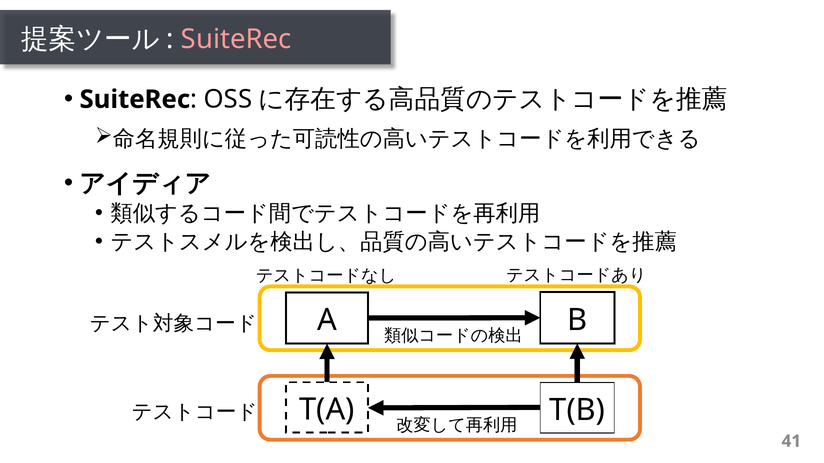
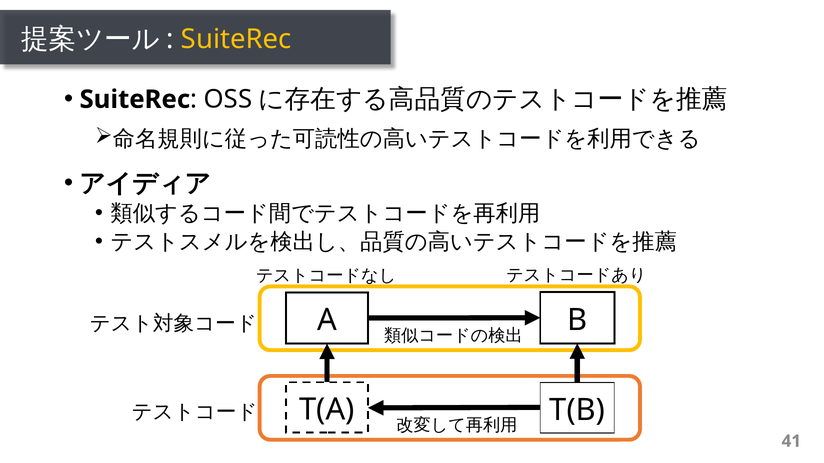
SuiteRec at (236, 39) colour: pink -> yellow
